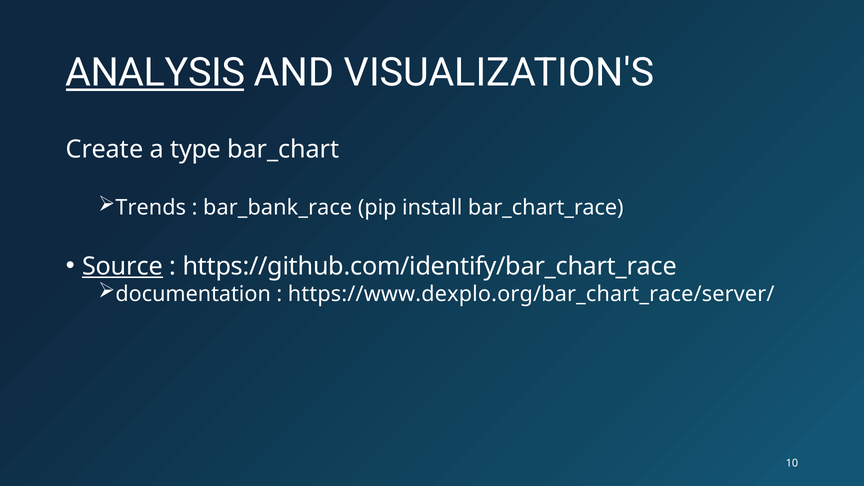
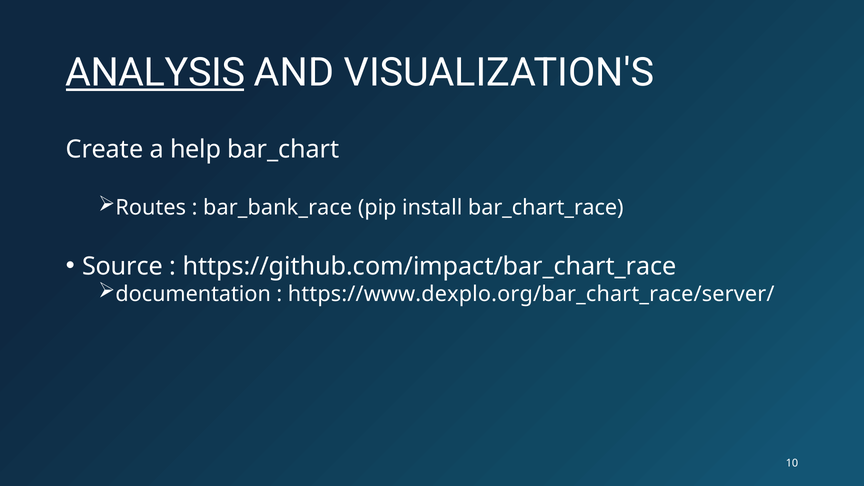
type: type -> help
Trends: Trends -> Routes
Source underline: present -> none
https://github.com/identify/bar_chart_race: https://github.com/identify/bar_chart_race -> https://github.com/impact/bar_chart_race
